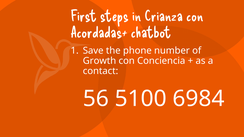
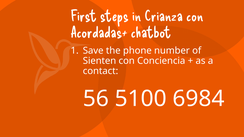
Growth: Growth -> Sienten
